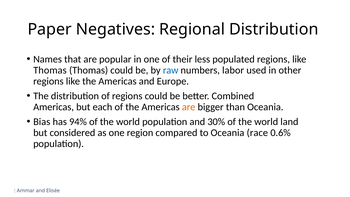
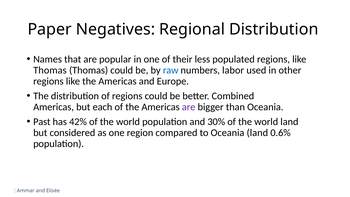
are at (189, 107) colour: orange -> purple
Bias: Bias -> Past
94%: 94% -> 42%
Oceania race: race -> land
